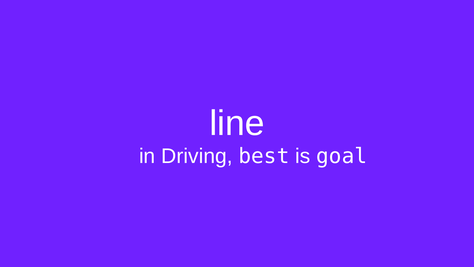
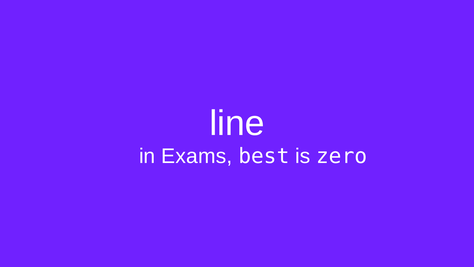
Driving: Driving -> Exams
goal: goal -> zero
